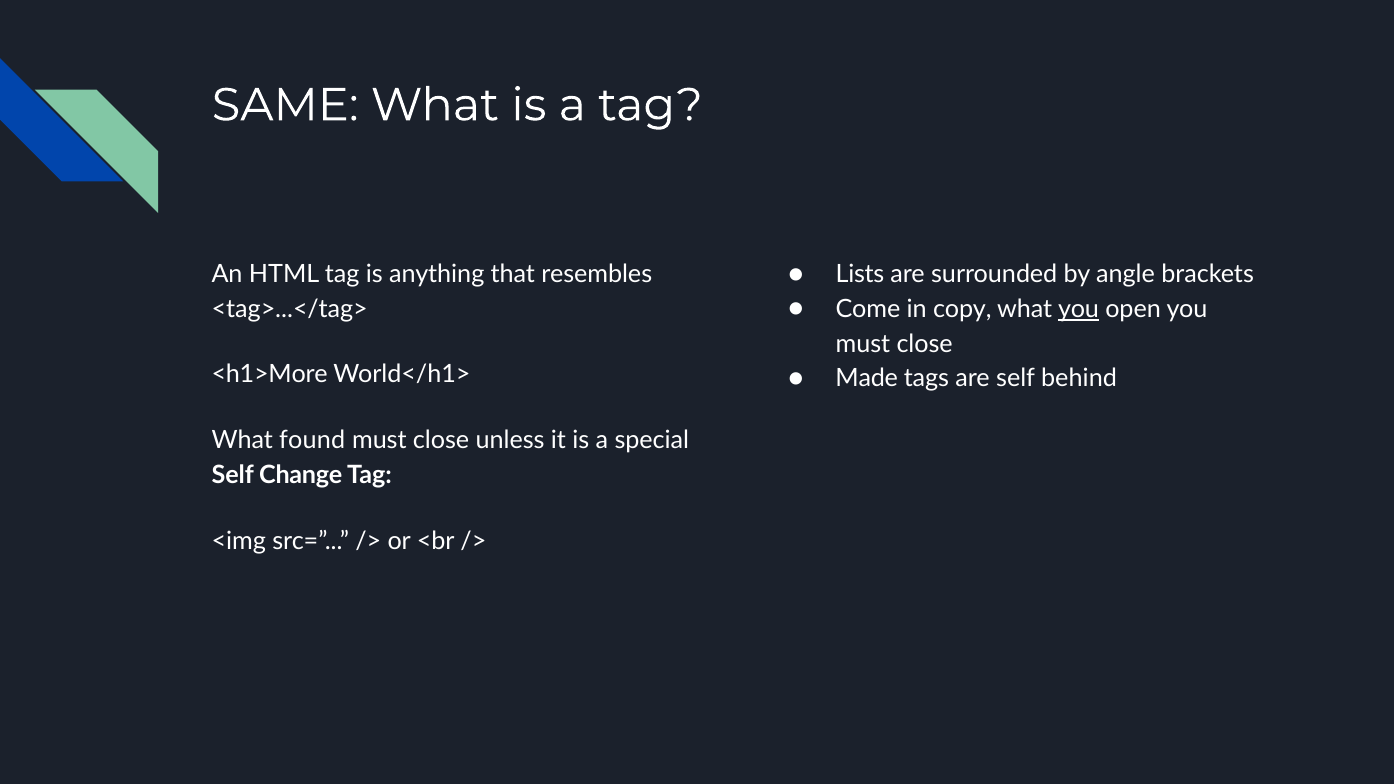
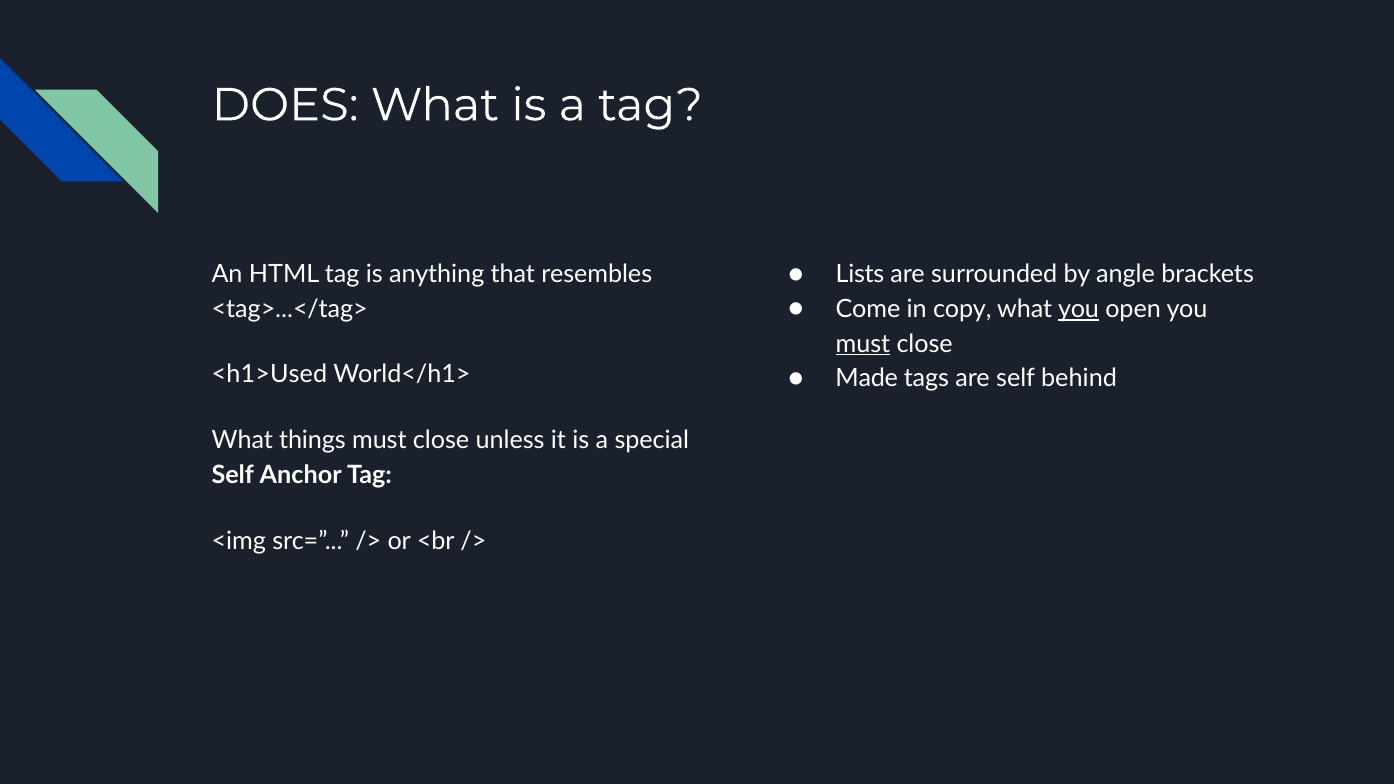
SAME: SAME -> DOES
must at (863, 344) underline: none -> present
<h1>More: <h1>More -> <h1>Used
found: found -> things
Change: Change -> Anchor
